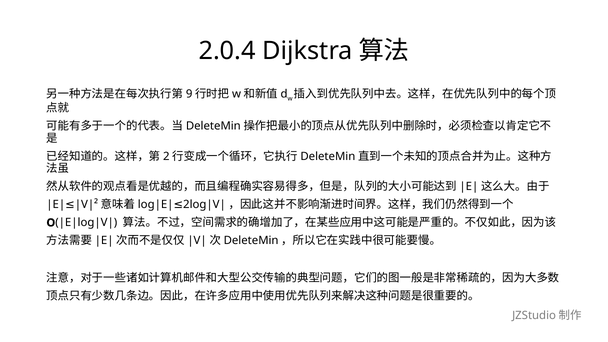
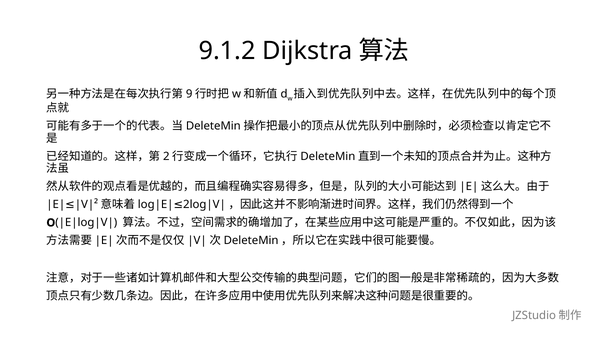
2.0.4: 2.0.4 -> 9.1.2
